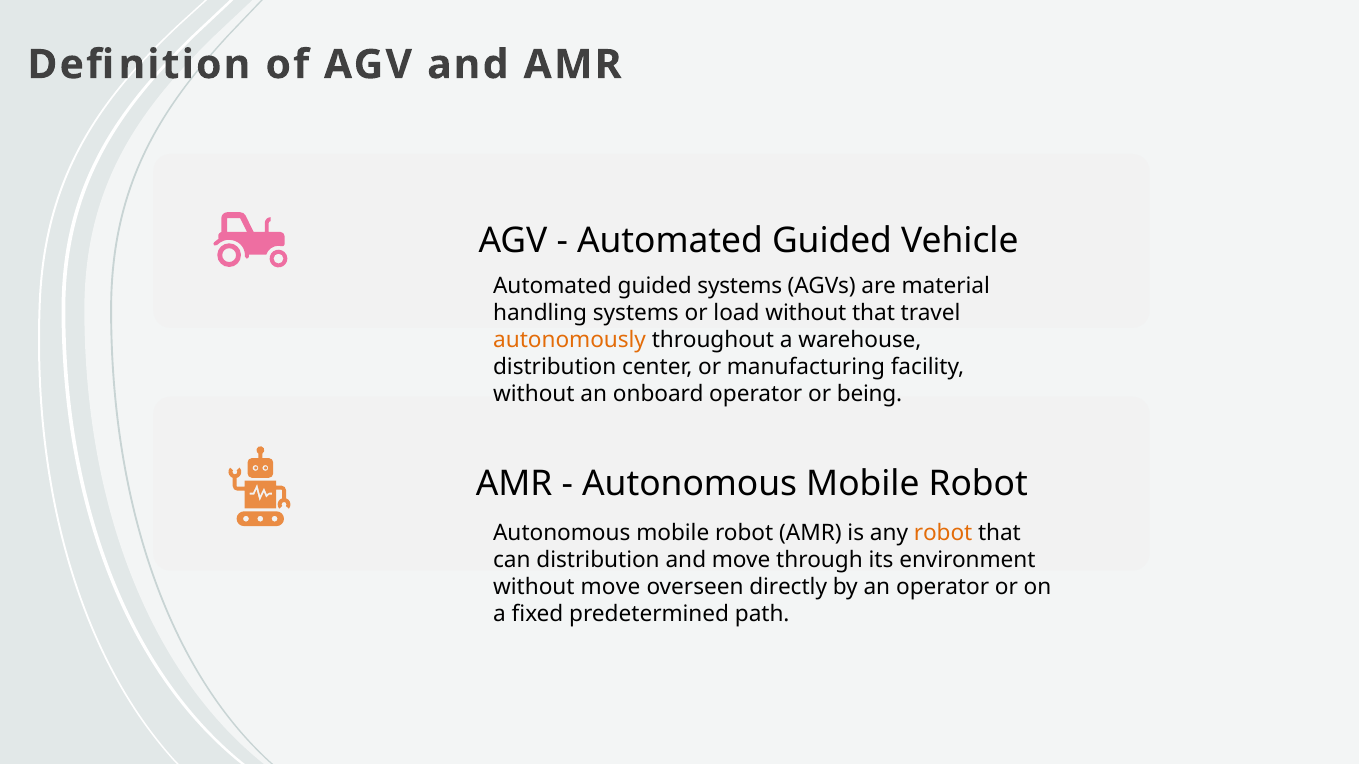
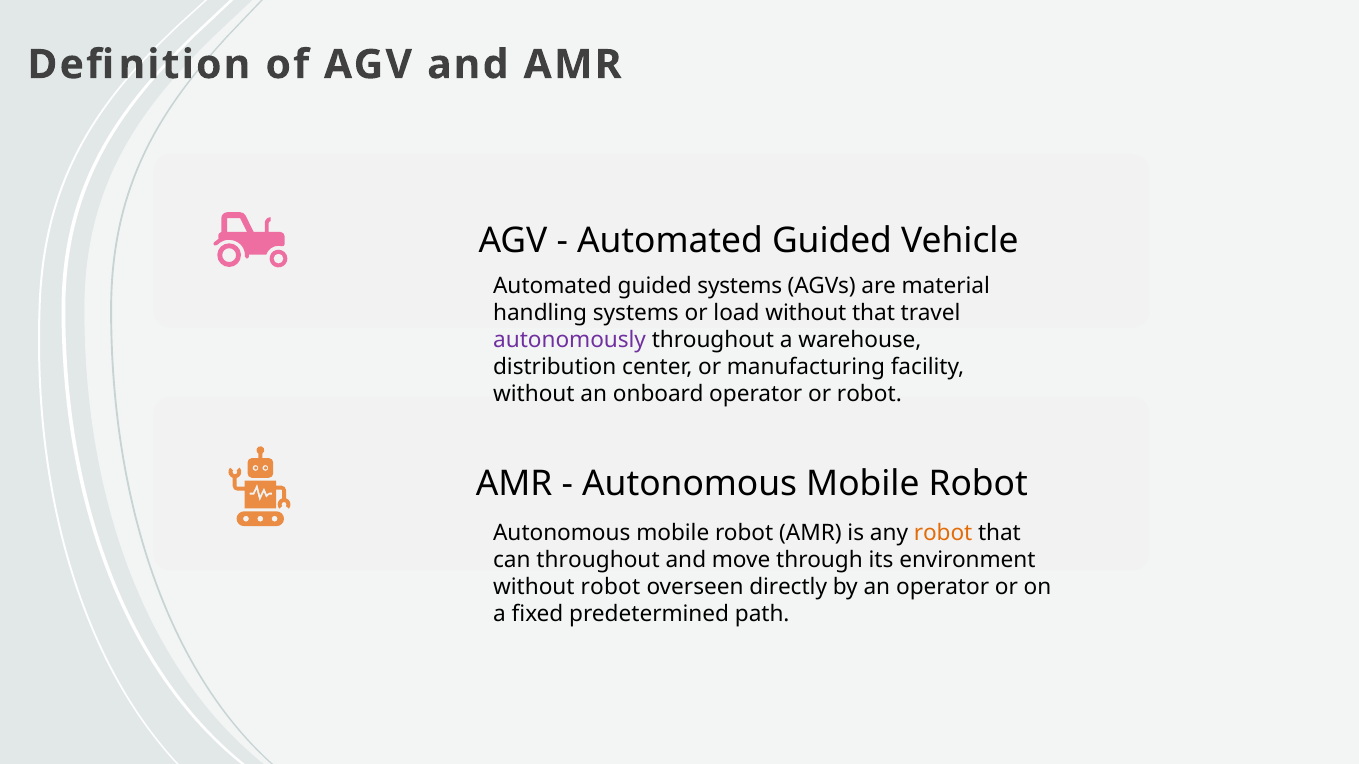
autonomously colour: orange -> purple
or being: being -> robot
can distribution: distribution -> throughout
without move: move -> robot
